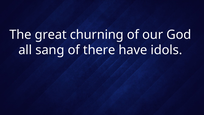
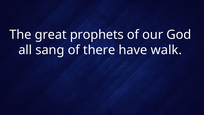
churning: churning -> prophets
idols: idols -> walk
